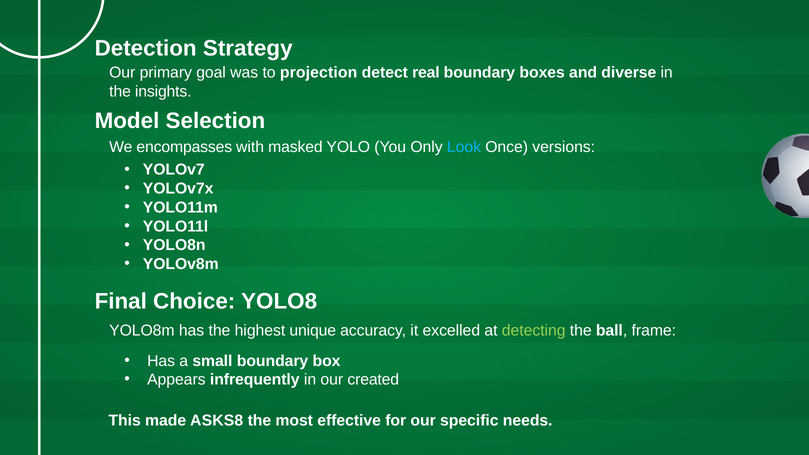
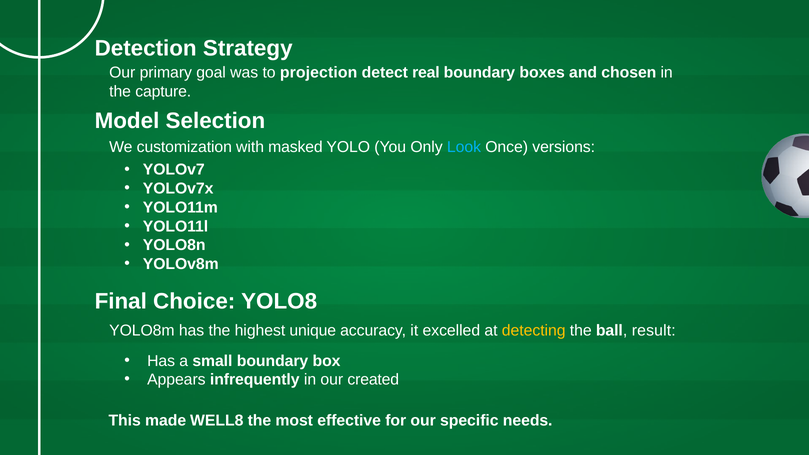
diverse: diverse -> chosen
insights: insights -> capture
encompasses: encompasses -> customization
detecting colour: light green -> yellow
frame: frame -> result
ASKS8: ASKS8 -> WELL8
